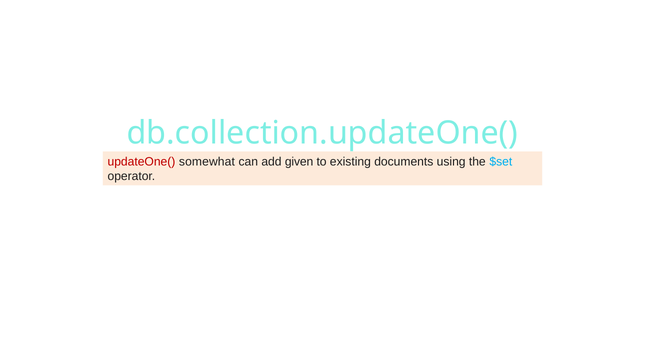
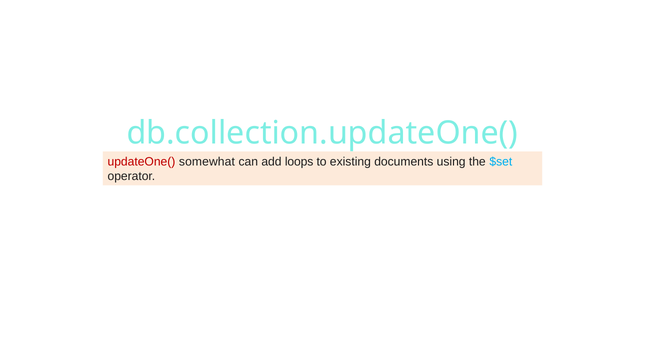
given: given -> loops
